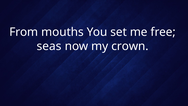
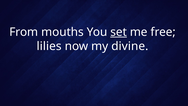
set underline: none -> present
seas: seas -> lilies
crown: crown -> divine
